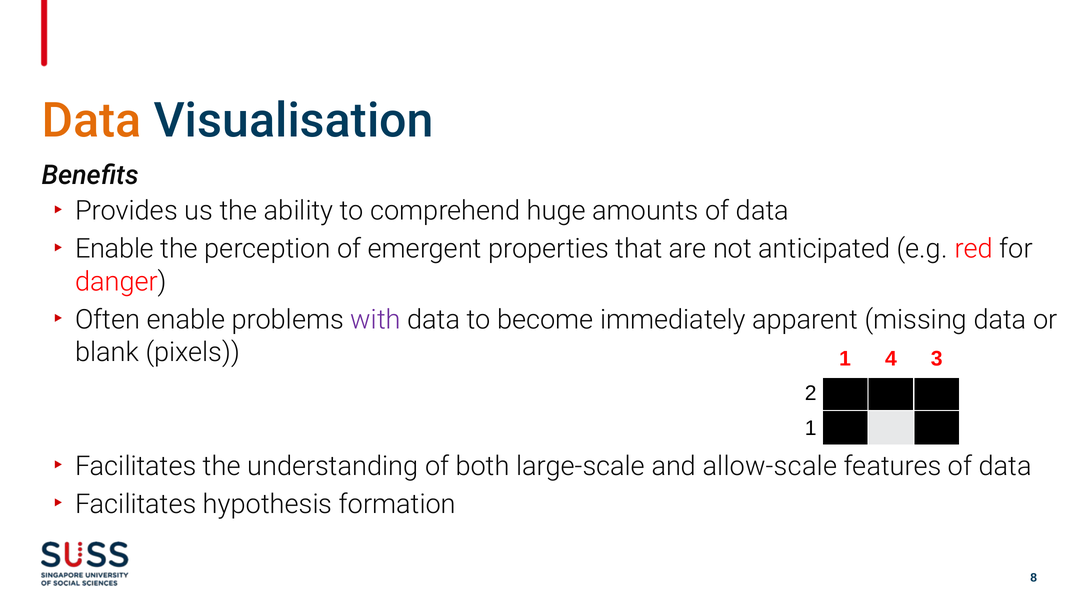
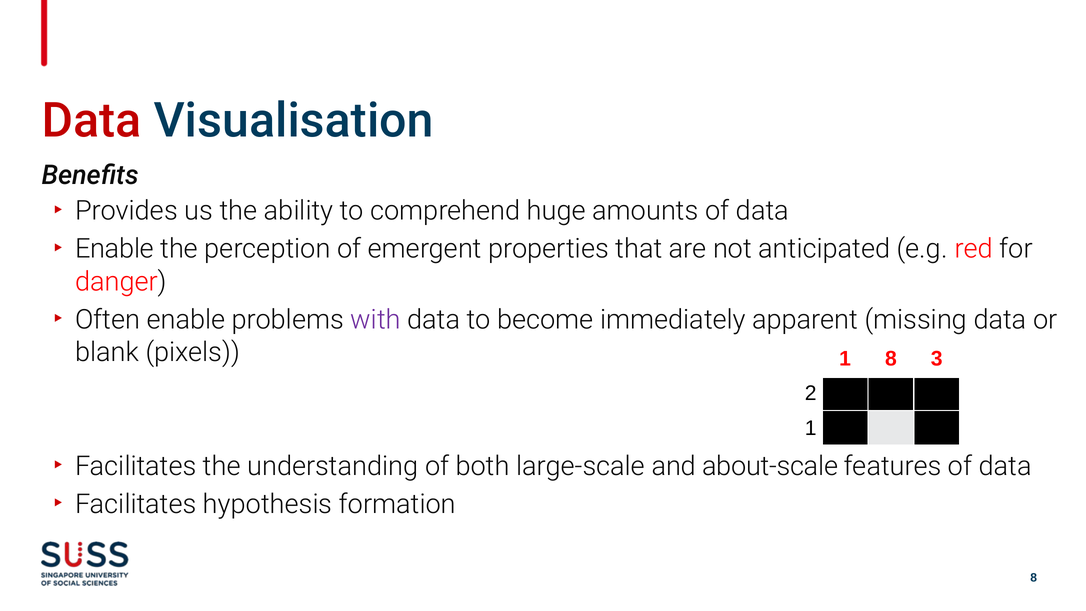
Data at (92, 121) colour: orange -> red
1 4: 4 -> 8
allow-scale: allow-scale -> about-scale
